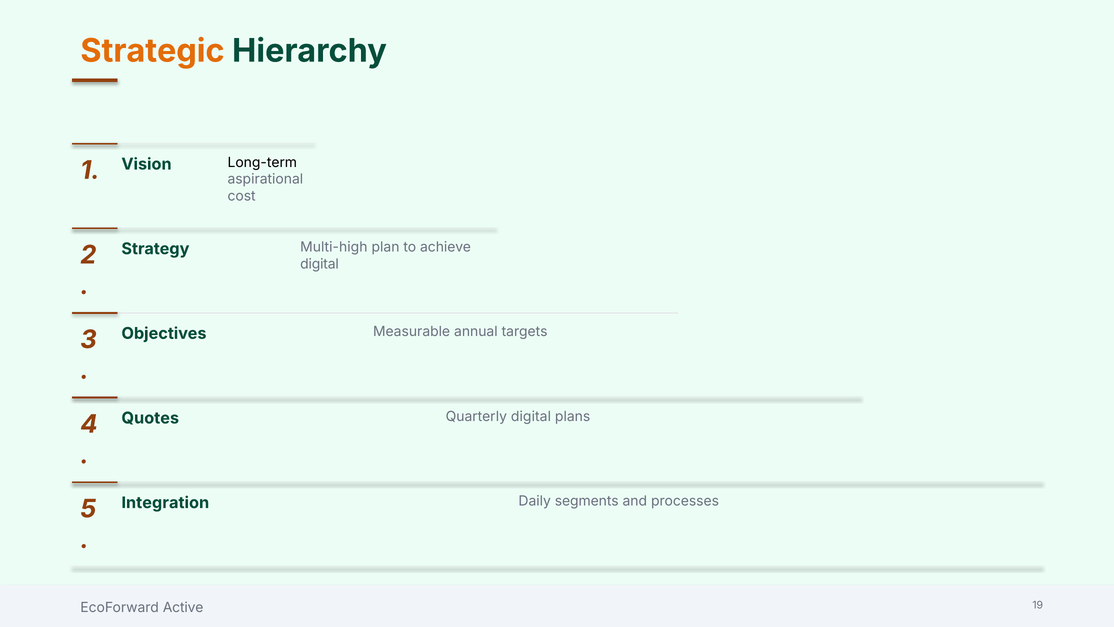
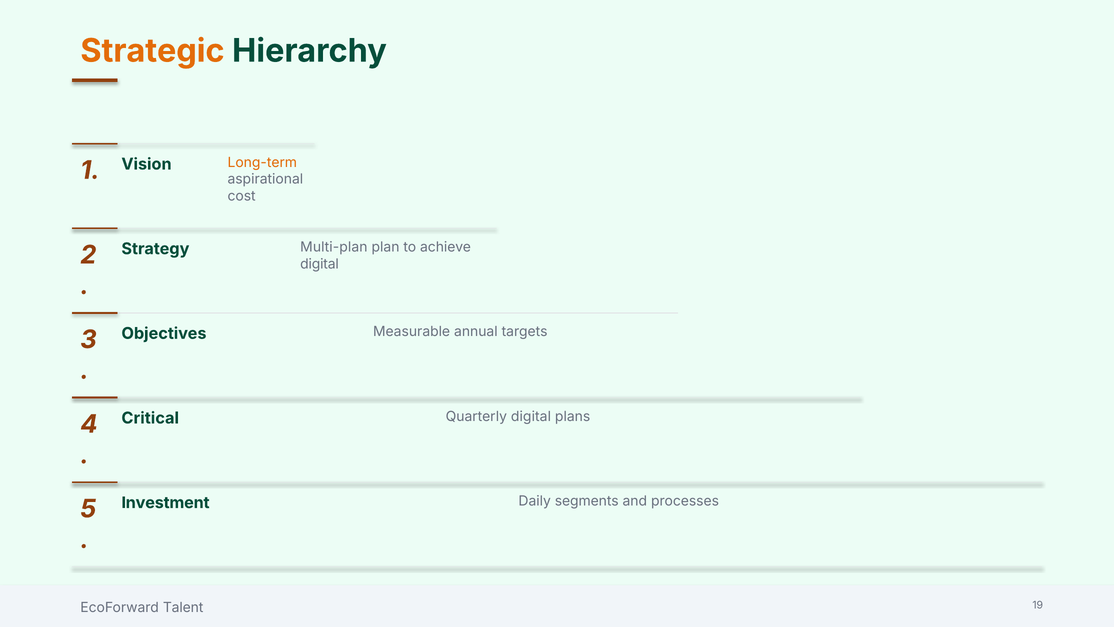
Long-term colour: black -> orange
Multi-high: Multi-high -> Multi-plan
Quotes: Quotes -> Critical
Integration: Integration -> Investment
Active: Active -> Talent
